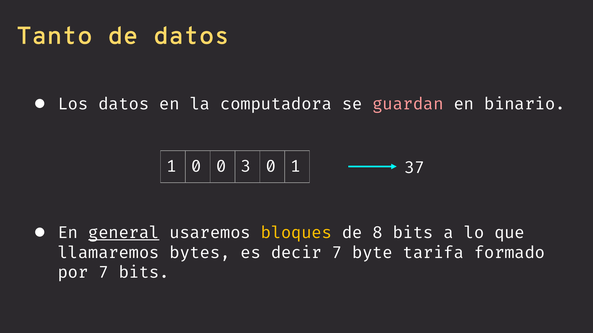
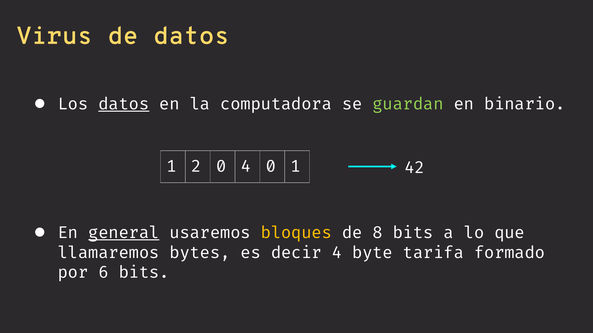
Tanto: Tanto -> Virus
datos at (124, 104) underline: none -> present
guardan colour: pink -> light green
1 0: 0 -> 2
0 3: 3 -> 4
37: 37 -> 42
decir 7: 7 -> 4
por 7: 7 -> 6
